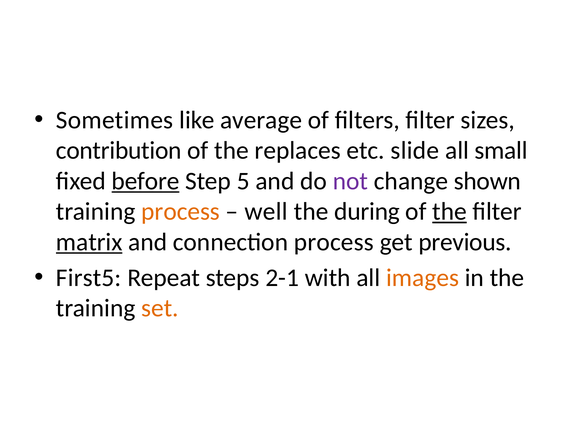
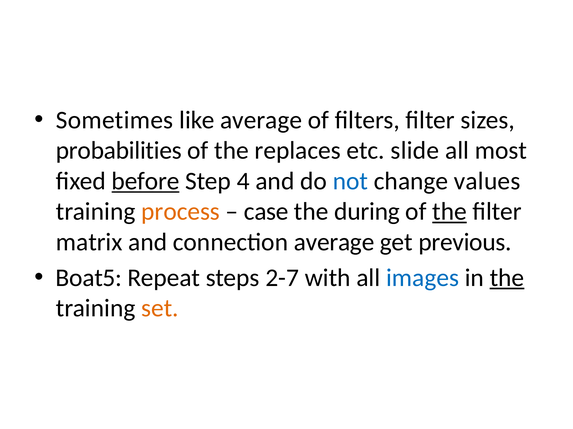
contribution: contribution -> probabilities
small: small -> most
5: 5 -> 4
not colour: purple -> blue
shown: shown -> values
well: well -> case
matrix underline: present -> none
connection process: process -> average
First5: First5 -> Boat5
2-1: 2-1 -> 2-7
images colour: orange -> blue
the at (507, 278) underline: none -> present
